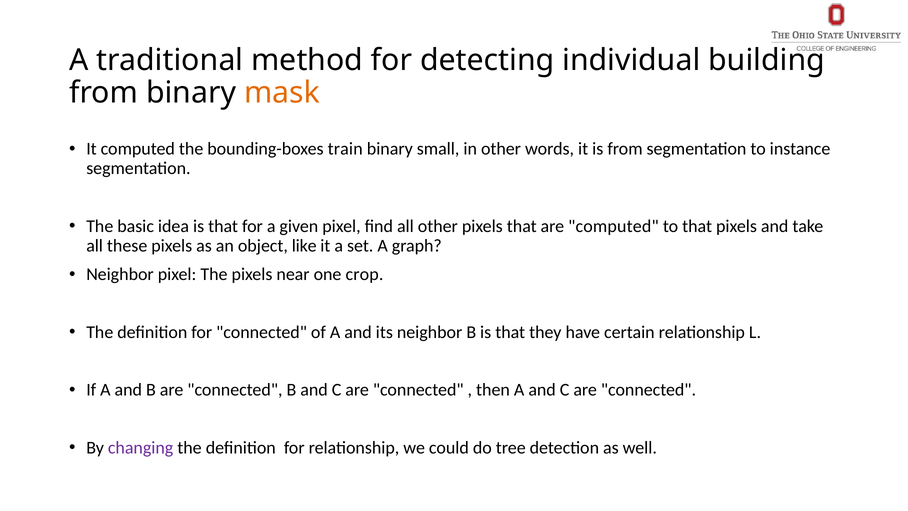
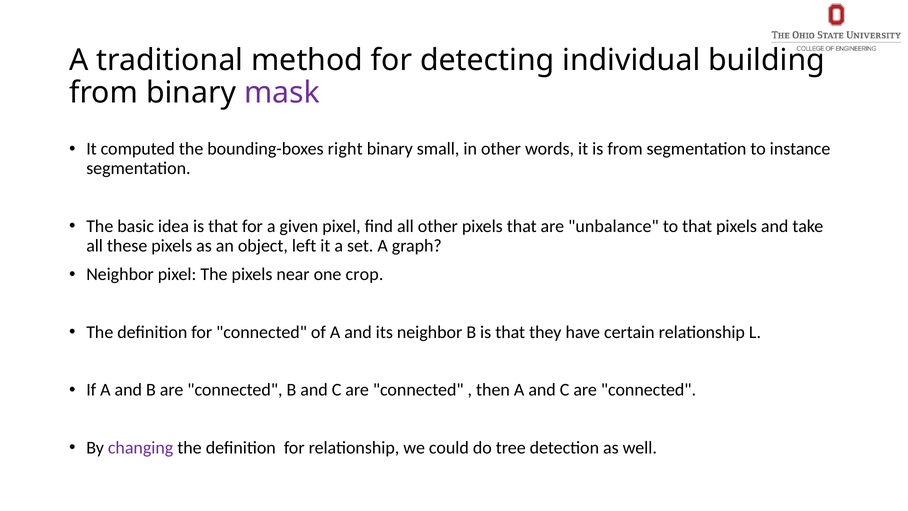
mask colour: orange -> purple
train: train -> right
are computed: computed -> unbalance
like: like -> left
